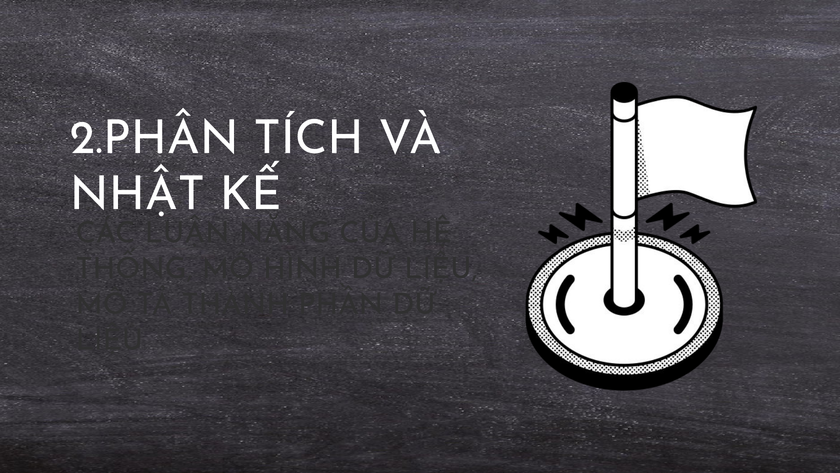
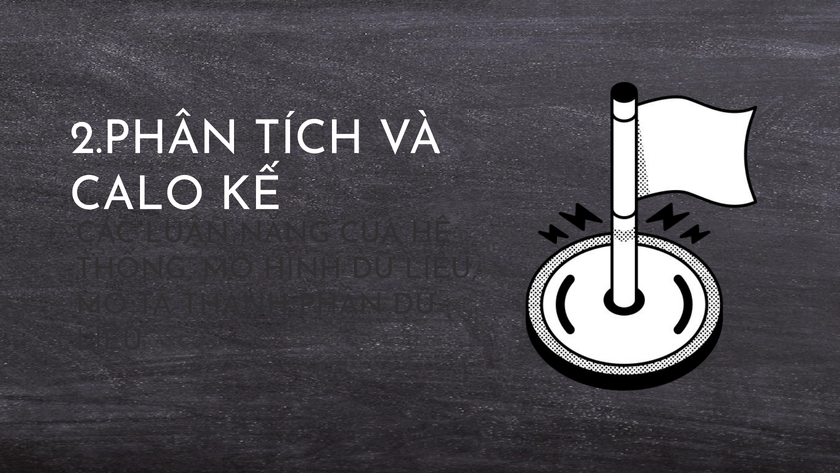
NHẬT: NHẬT -> CALO
